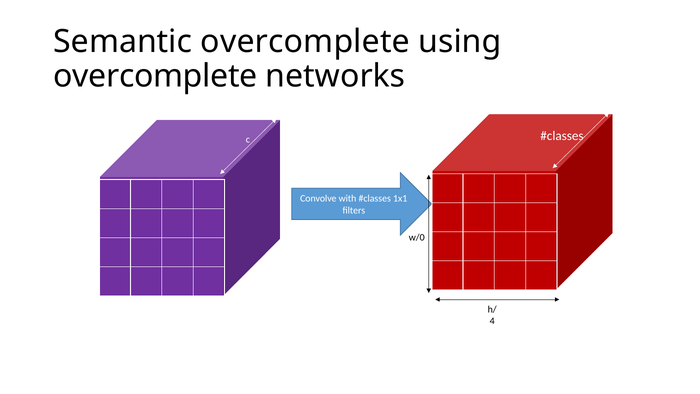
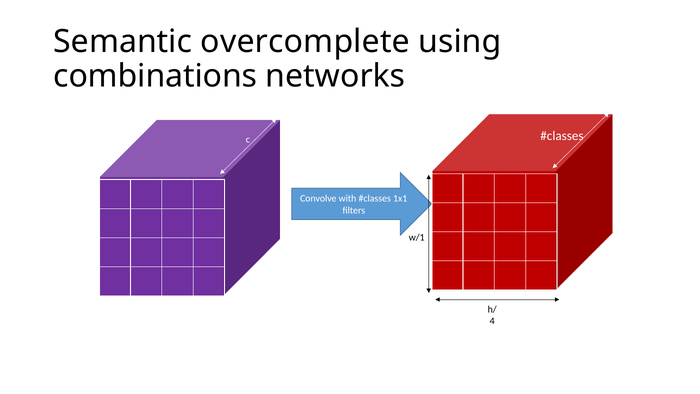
overcomplete at (155, 76): overcomplete -> combinations
w/0: w/0 -> w/1
